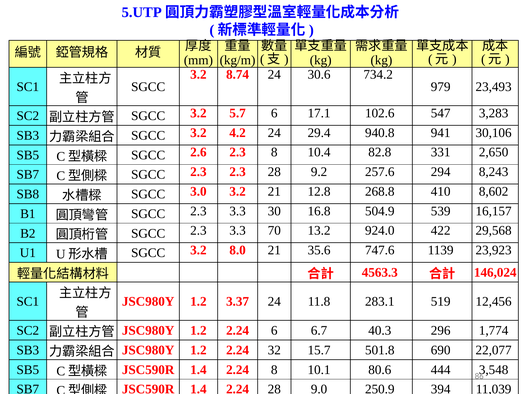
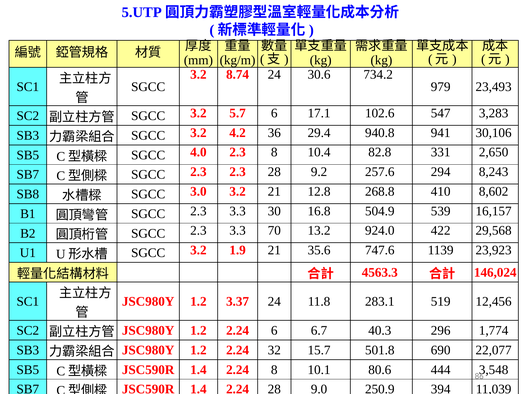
4.2 24: 24 -> 36
2.6: 2.6 -> 4.0
8.0: 8.0 -> 1.9
